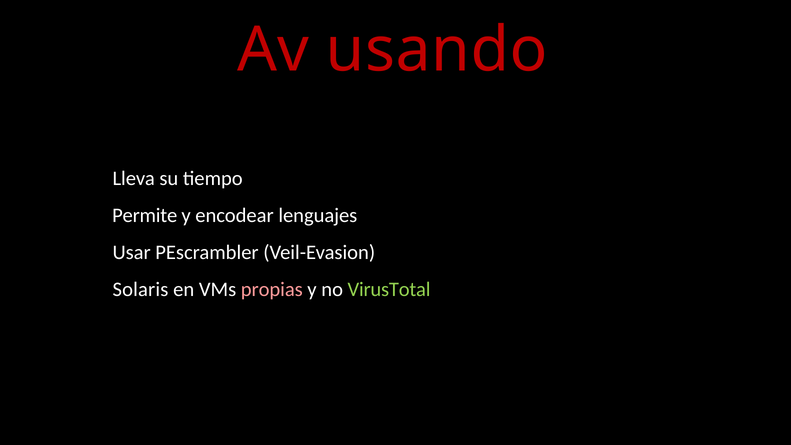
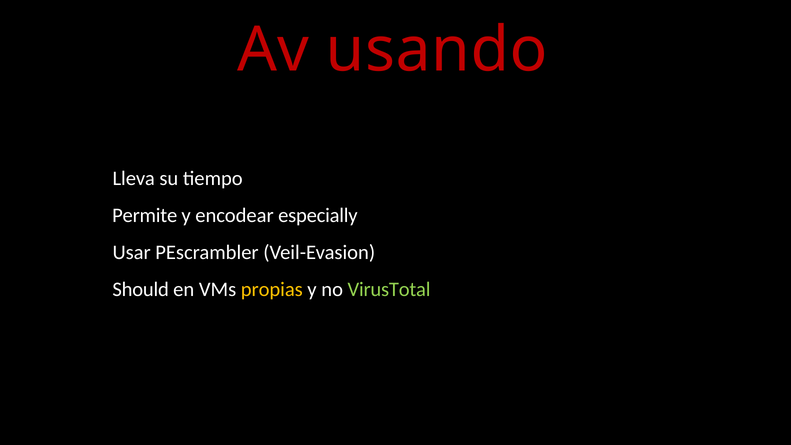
lenguajes: lenguajes -> especially
Solaris: Solaris -> Should
propias colour: pink -> yellow
